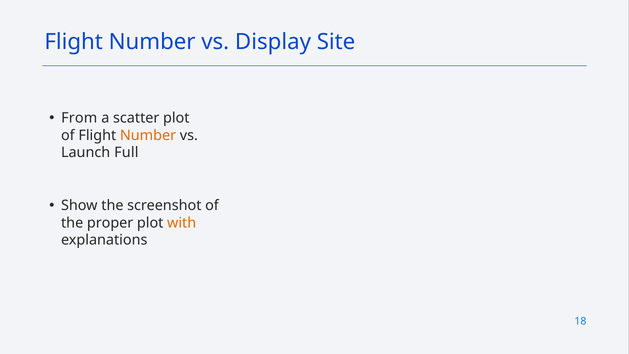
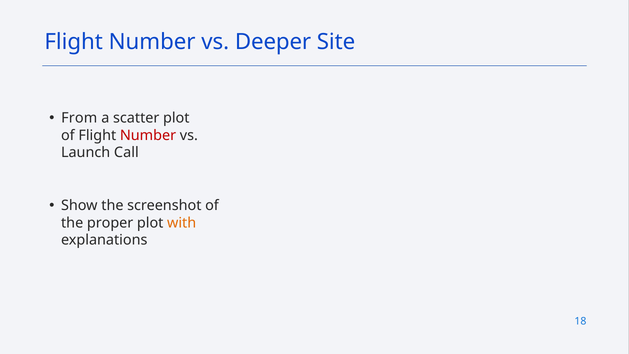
Display: Display -> Deeper
Number at (148, 135) colour: orange -> red
Full: Full -> Call
